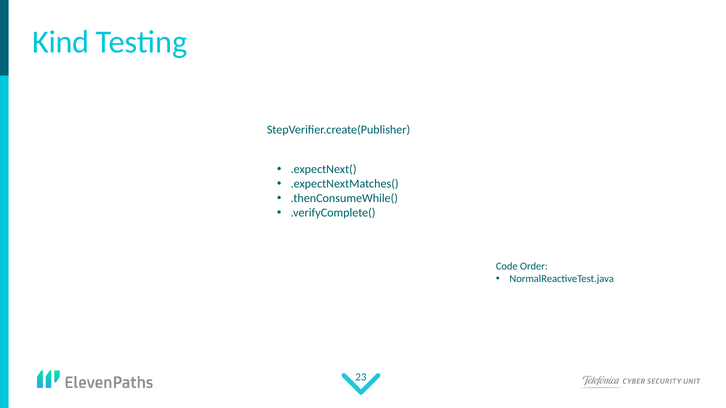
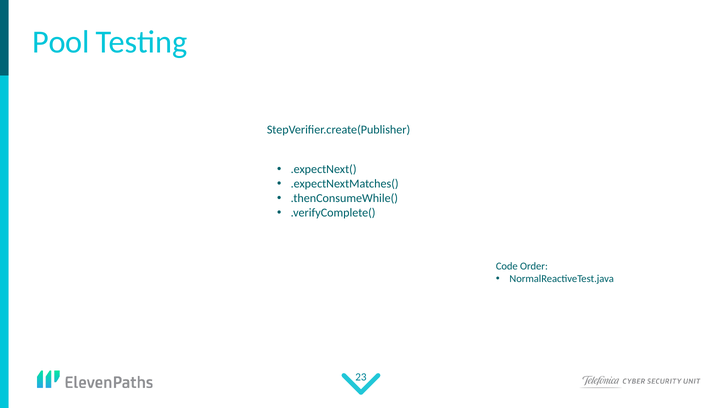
Kind: Kind -> Pool
